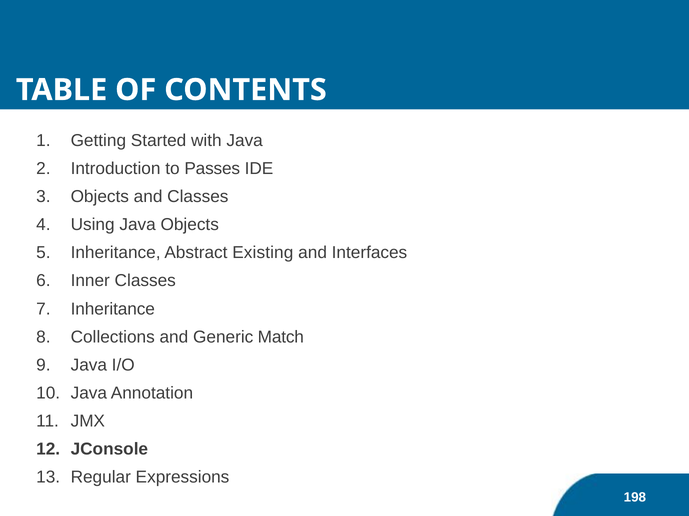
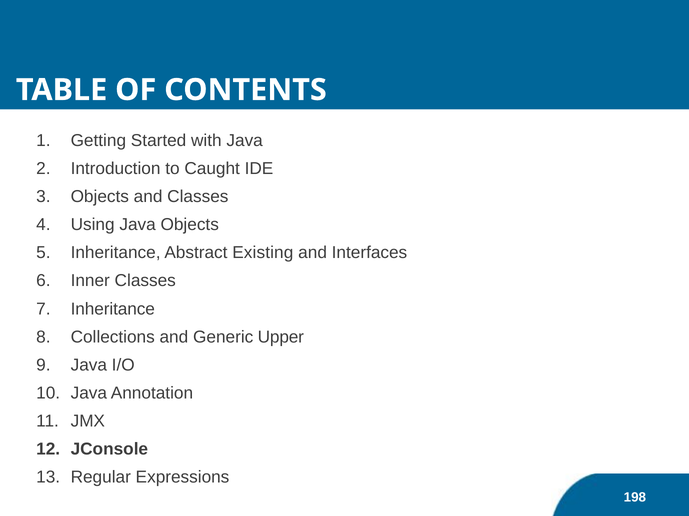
Passes: Passes -> Caught
Match: Match -> Upper
